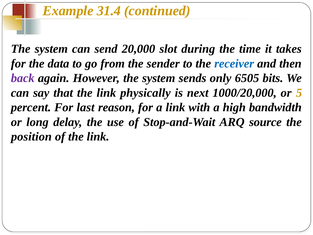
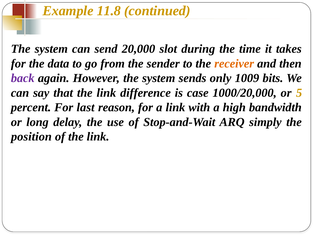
31.4: 31.4 -> 11.8
receiver colour: blue -> orange
6505: 6505 -> 1009
physically: physically -> difference
next: next -> case
source: source -> simply
